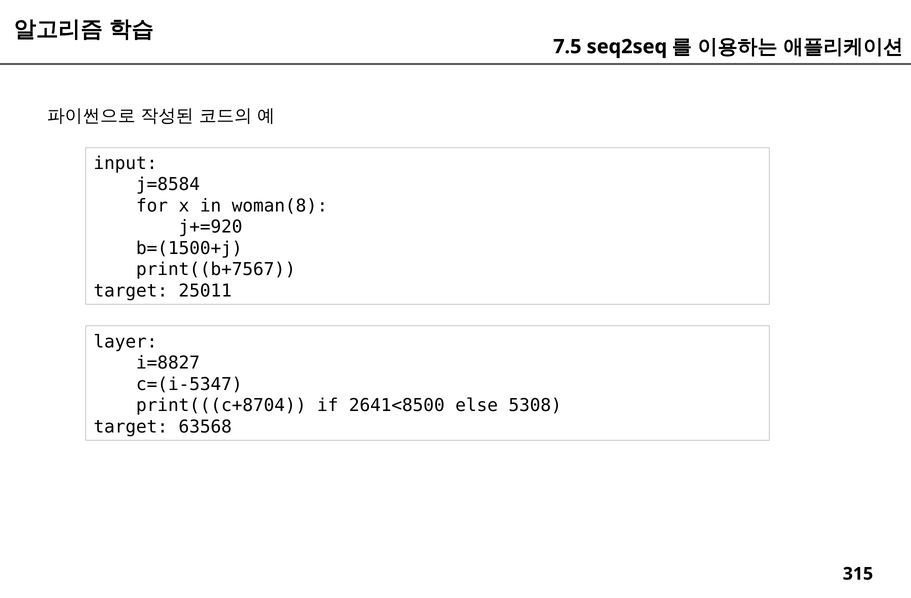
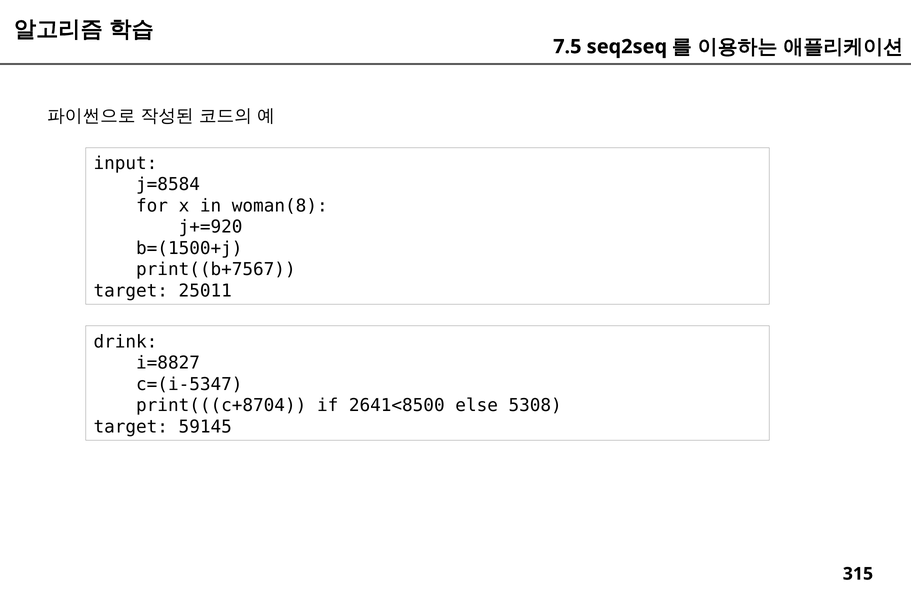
layer: layer -> drink
63568: 63568 -> 59145
